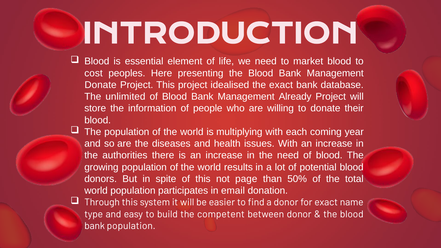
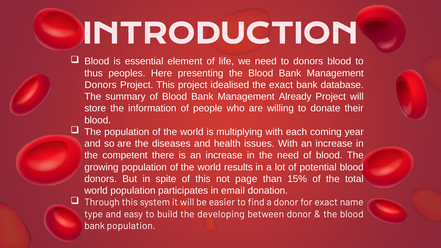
to market: market -> donors
cost: cost -> thus
Donate at (101, 85): Donate -> Donors
unlimited: unlimited -> summary
authorities: authorities -> competent
50%: 50% -> 15%
competent: competent -> developing
